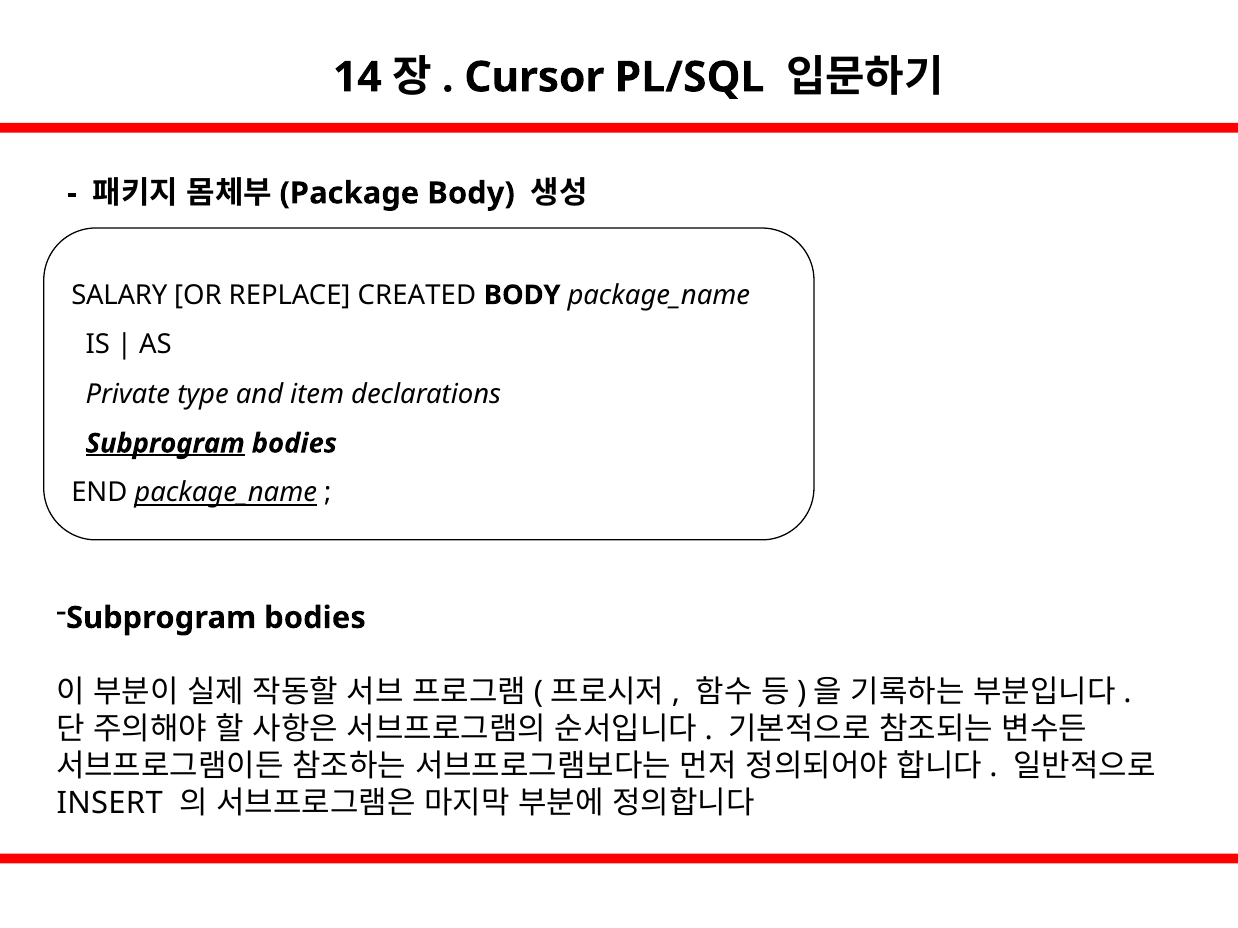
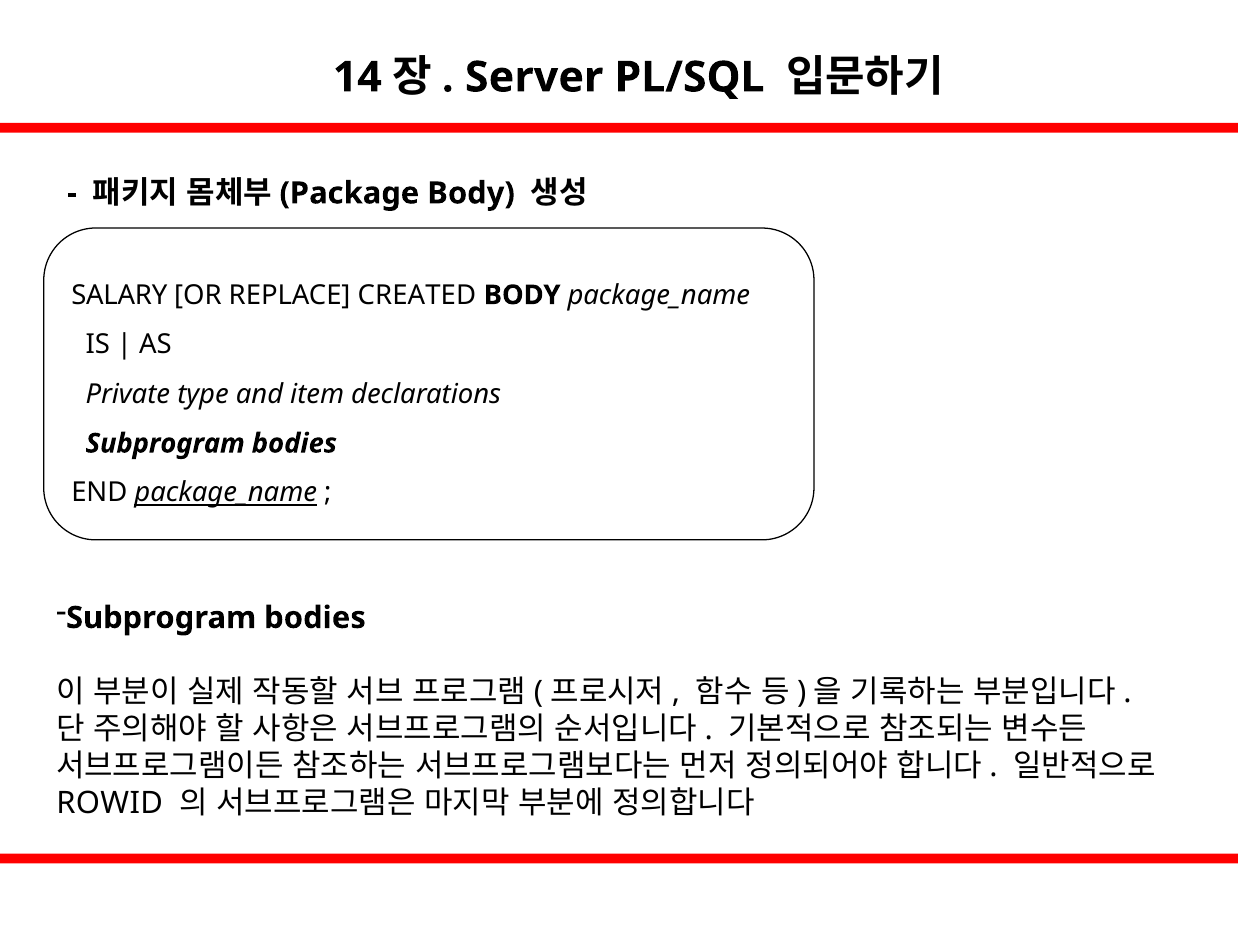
Cursor: Cursor -> Server
Subprogram at (165, 444) underline: present -> none
INSERT: INSERT -> ROWID
